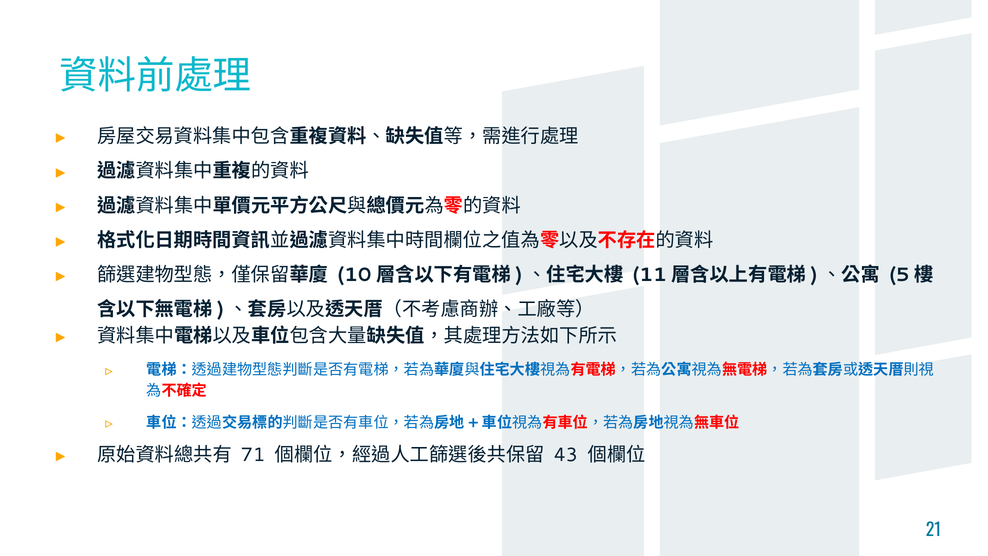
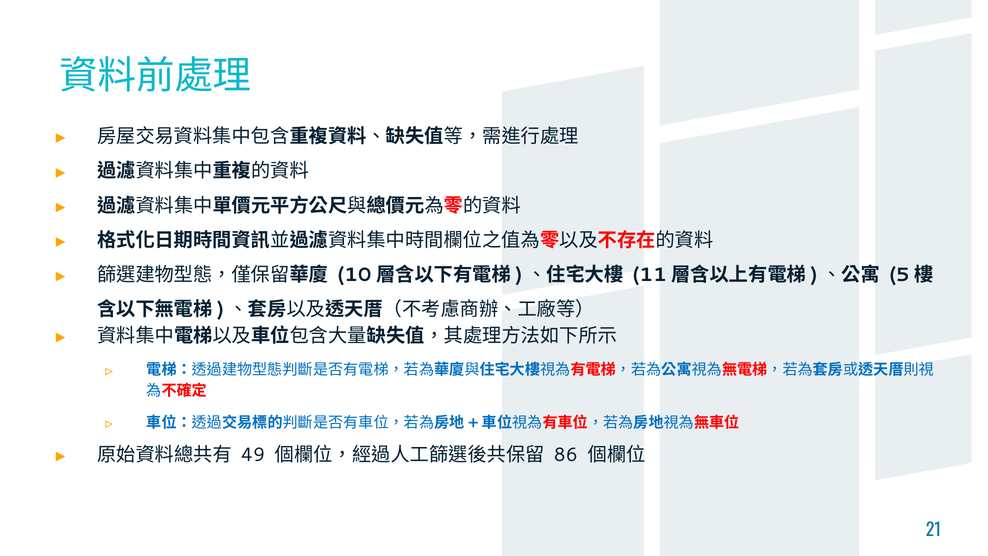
71: 71 -> 49
43: 43 -> 86
